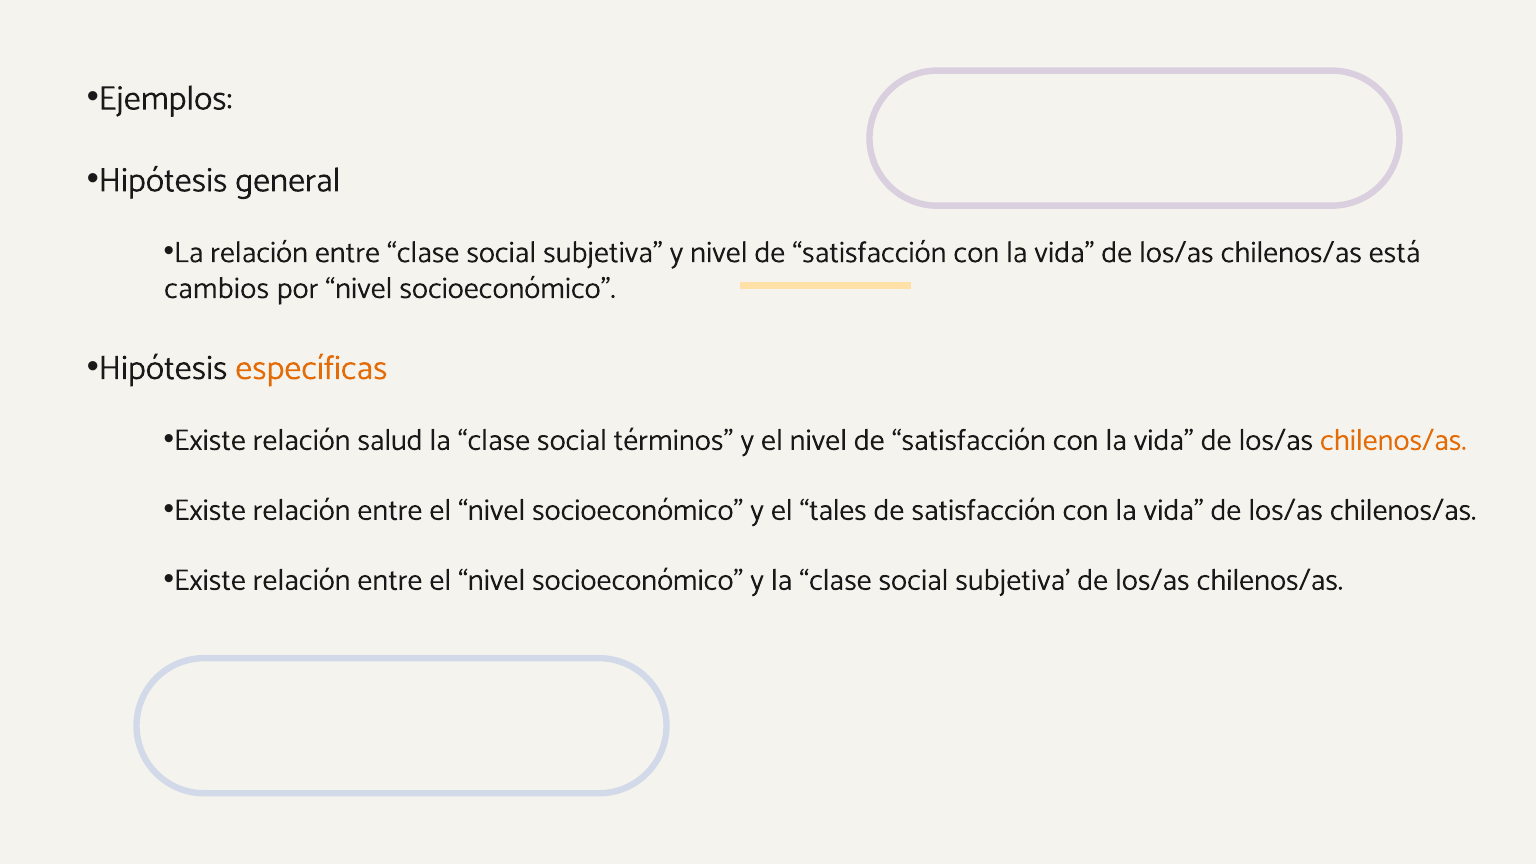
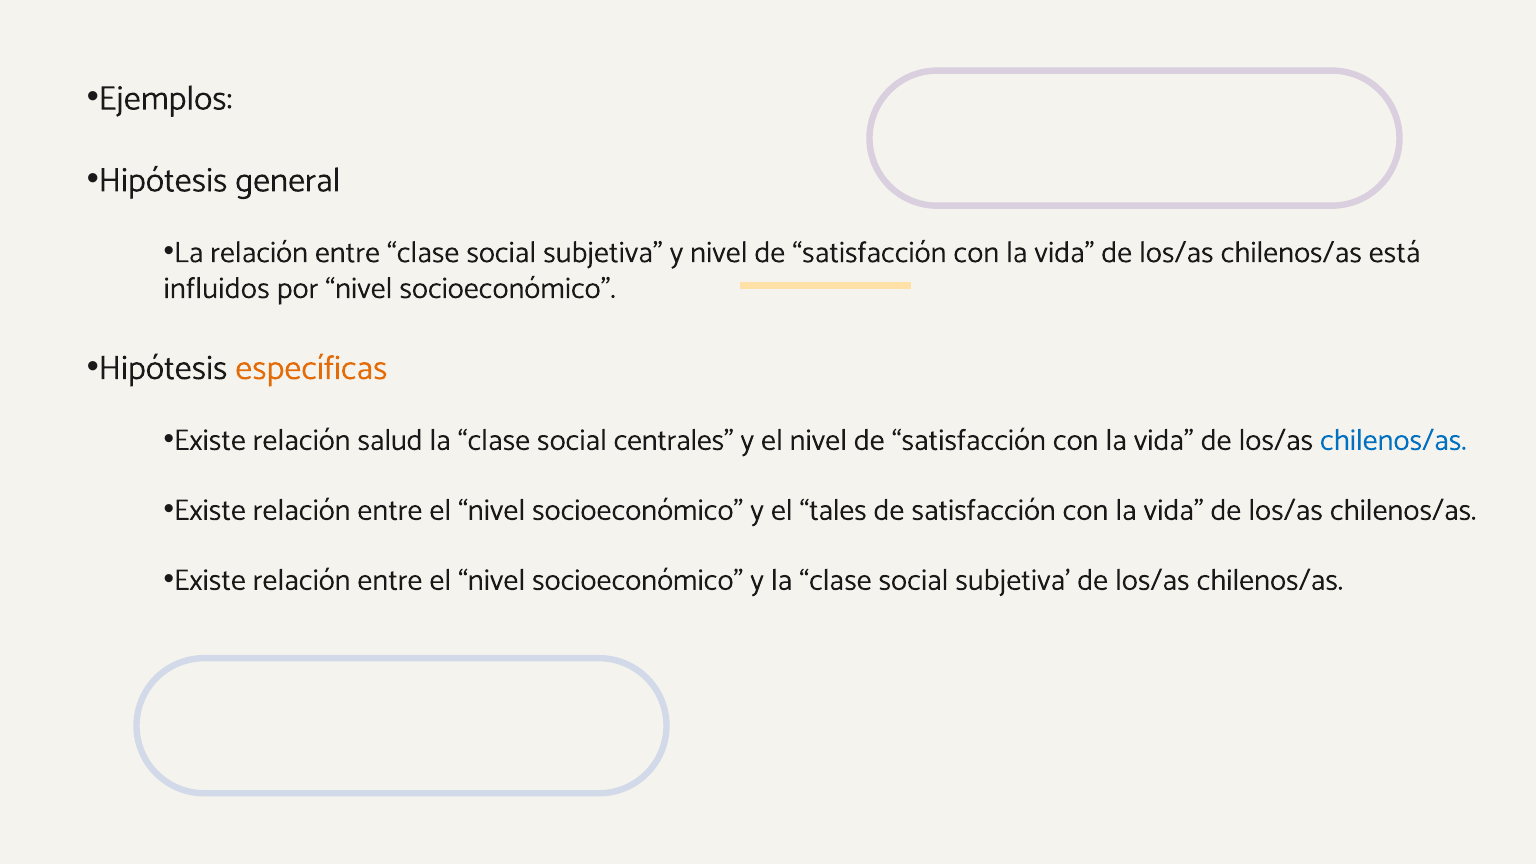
cambios: cambios -> influidos
términos: términos -> centrales
chilenos/as at (1393, 440) colour: orange -> blue
